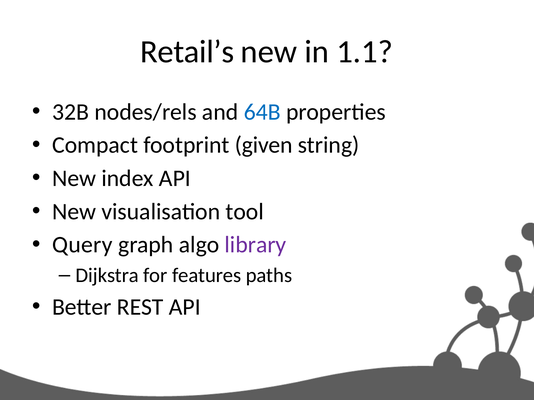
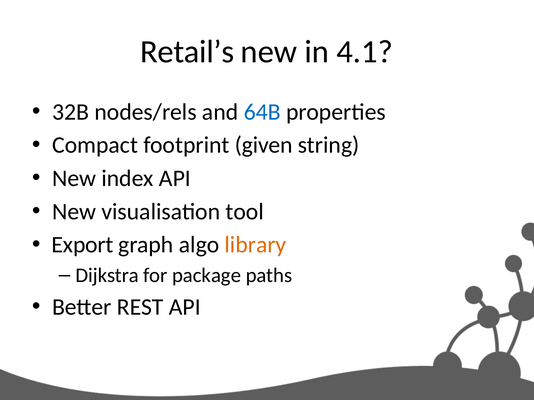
1.1: 1.1 -> 4.1
Query: Query -> Export
library colour: purple -> orange
features: features -> package
